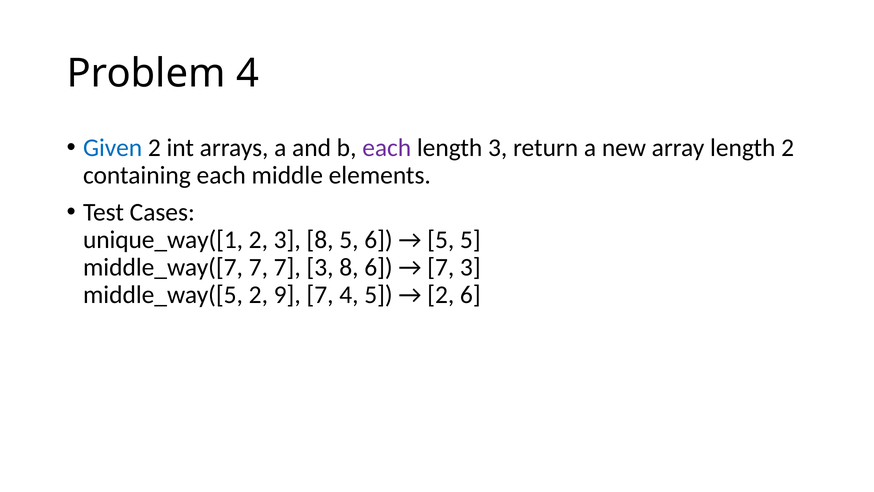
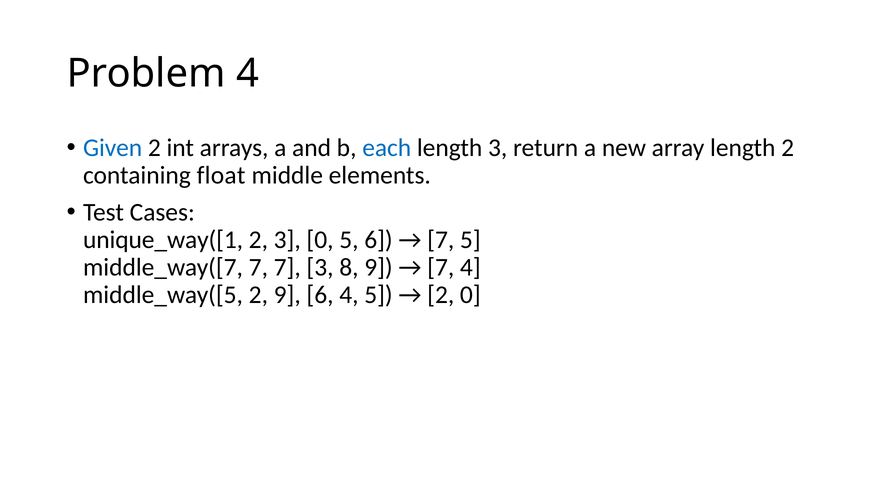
each at (387, 148) colour: purple -> blue
containing each: each -> float
2 3 8: 8 -> 0
5 at (441, 239): 5 -> 7
8 6: 6 -> 9
3 at (470, 267): 3 -> 4
9 7: 7 -> 6
2 6: 6 -> 0
